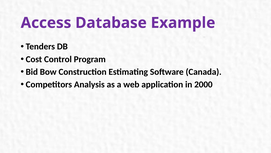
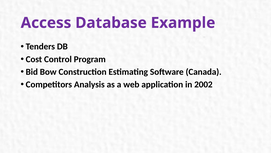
2000: 2000 -> 2002
